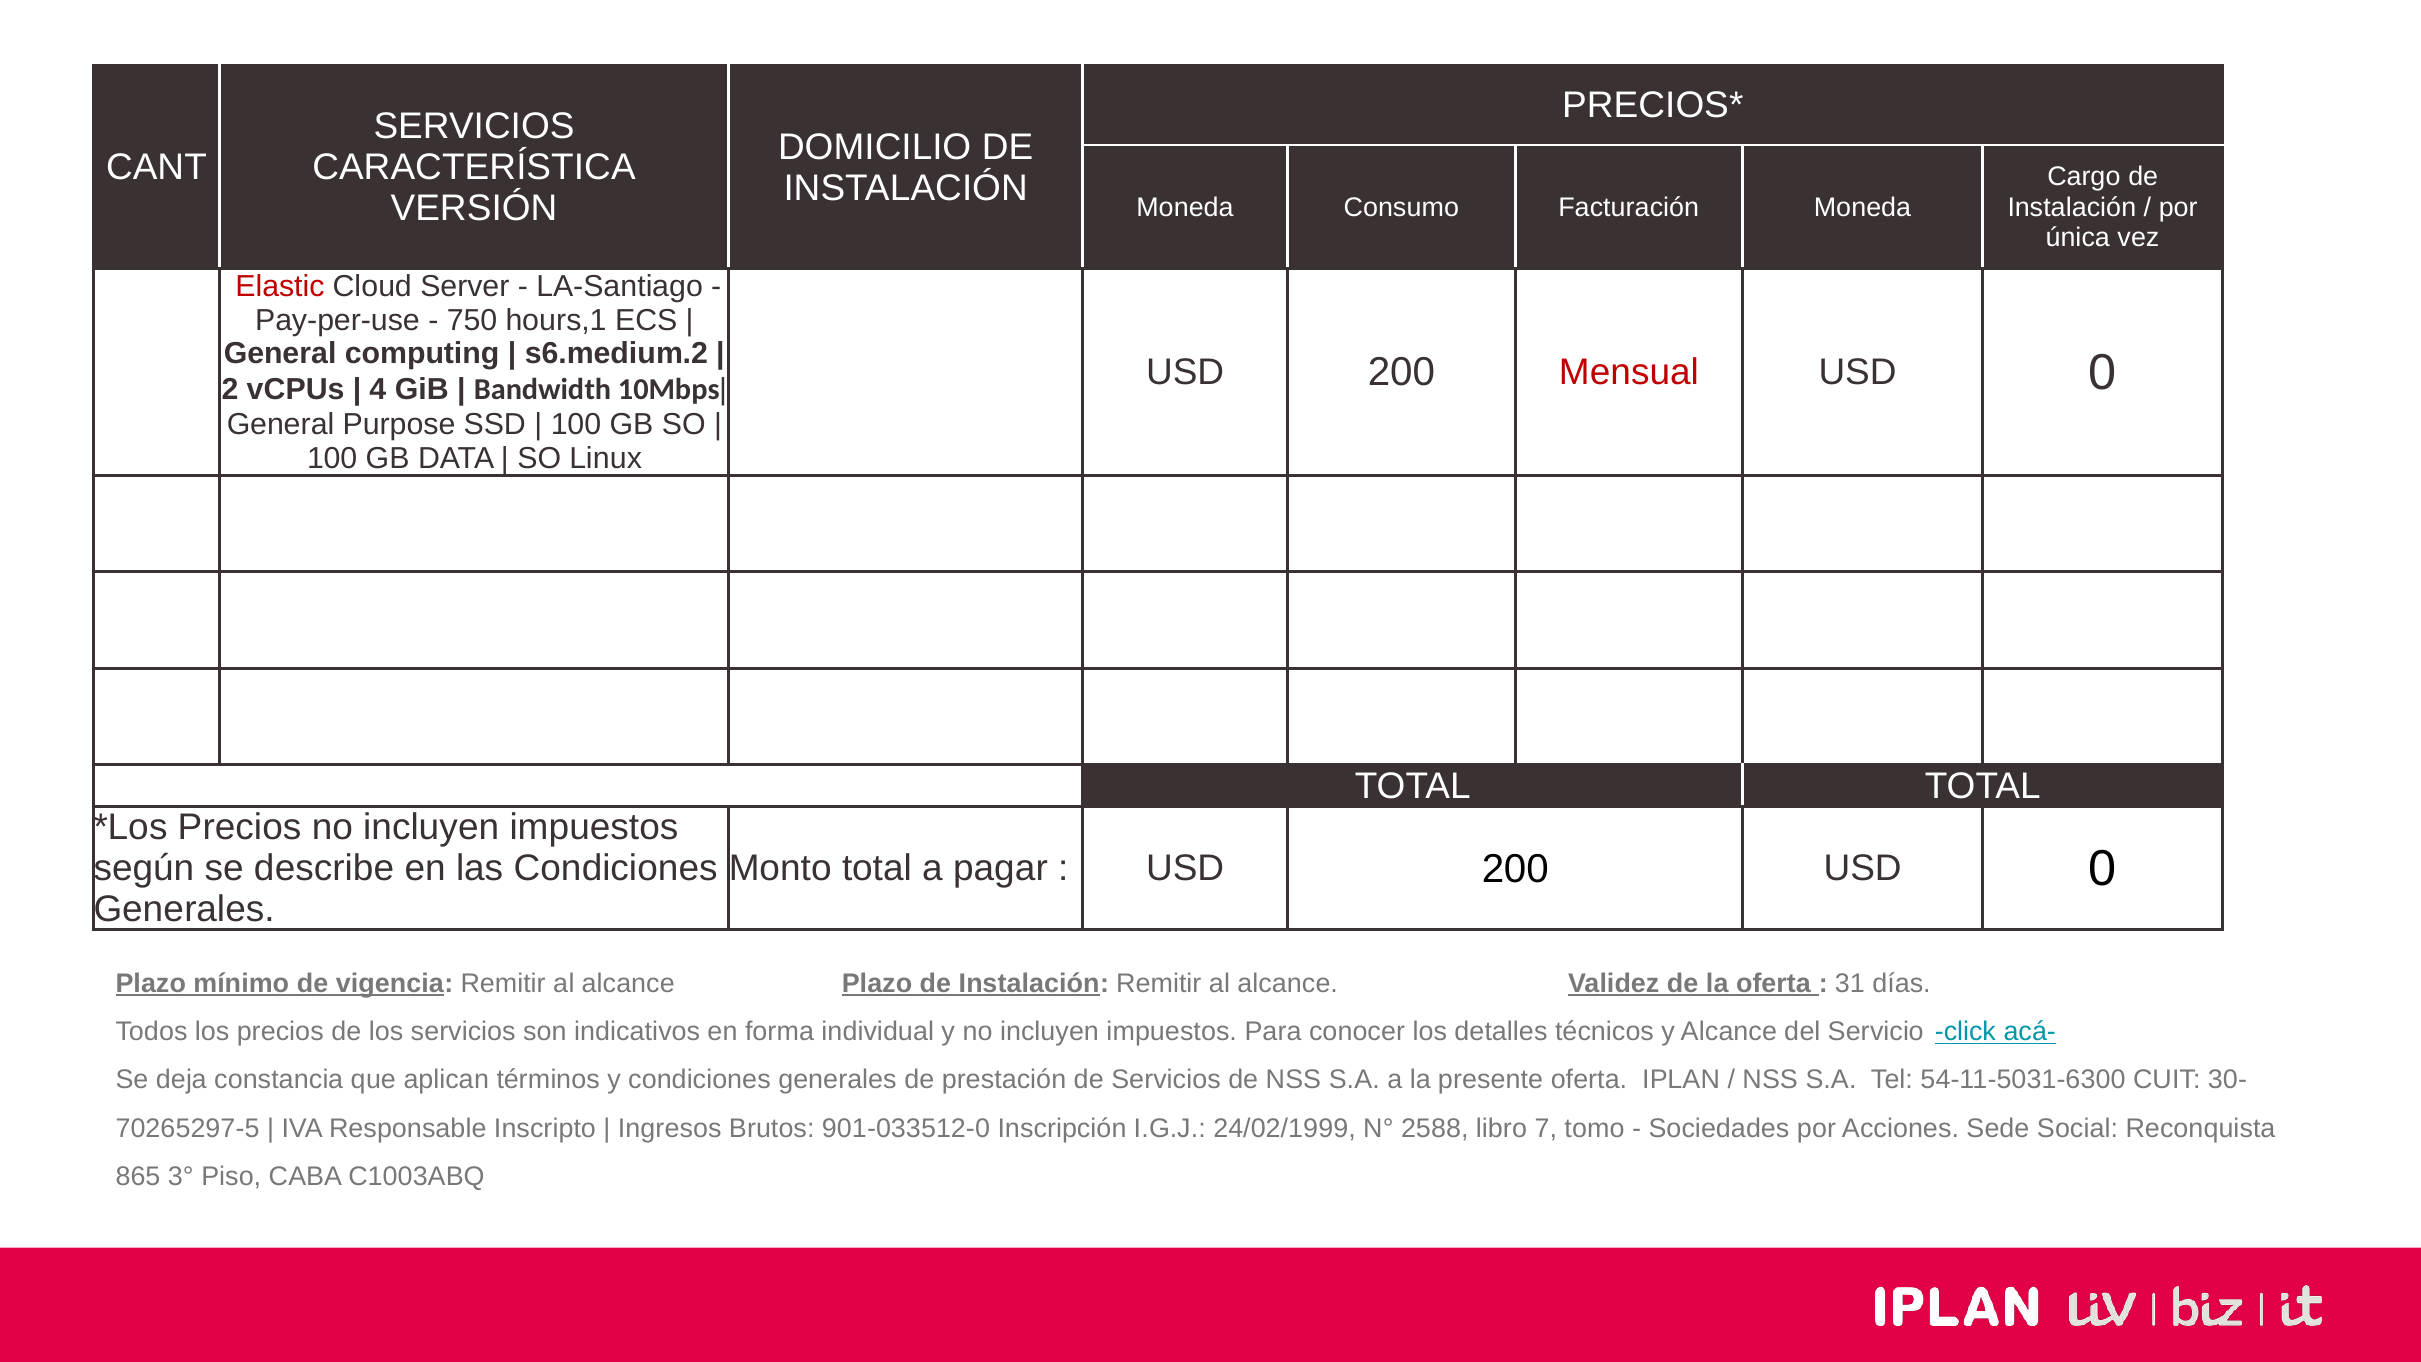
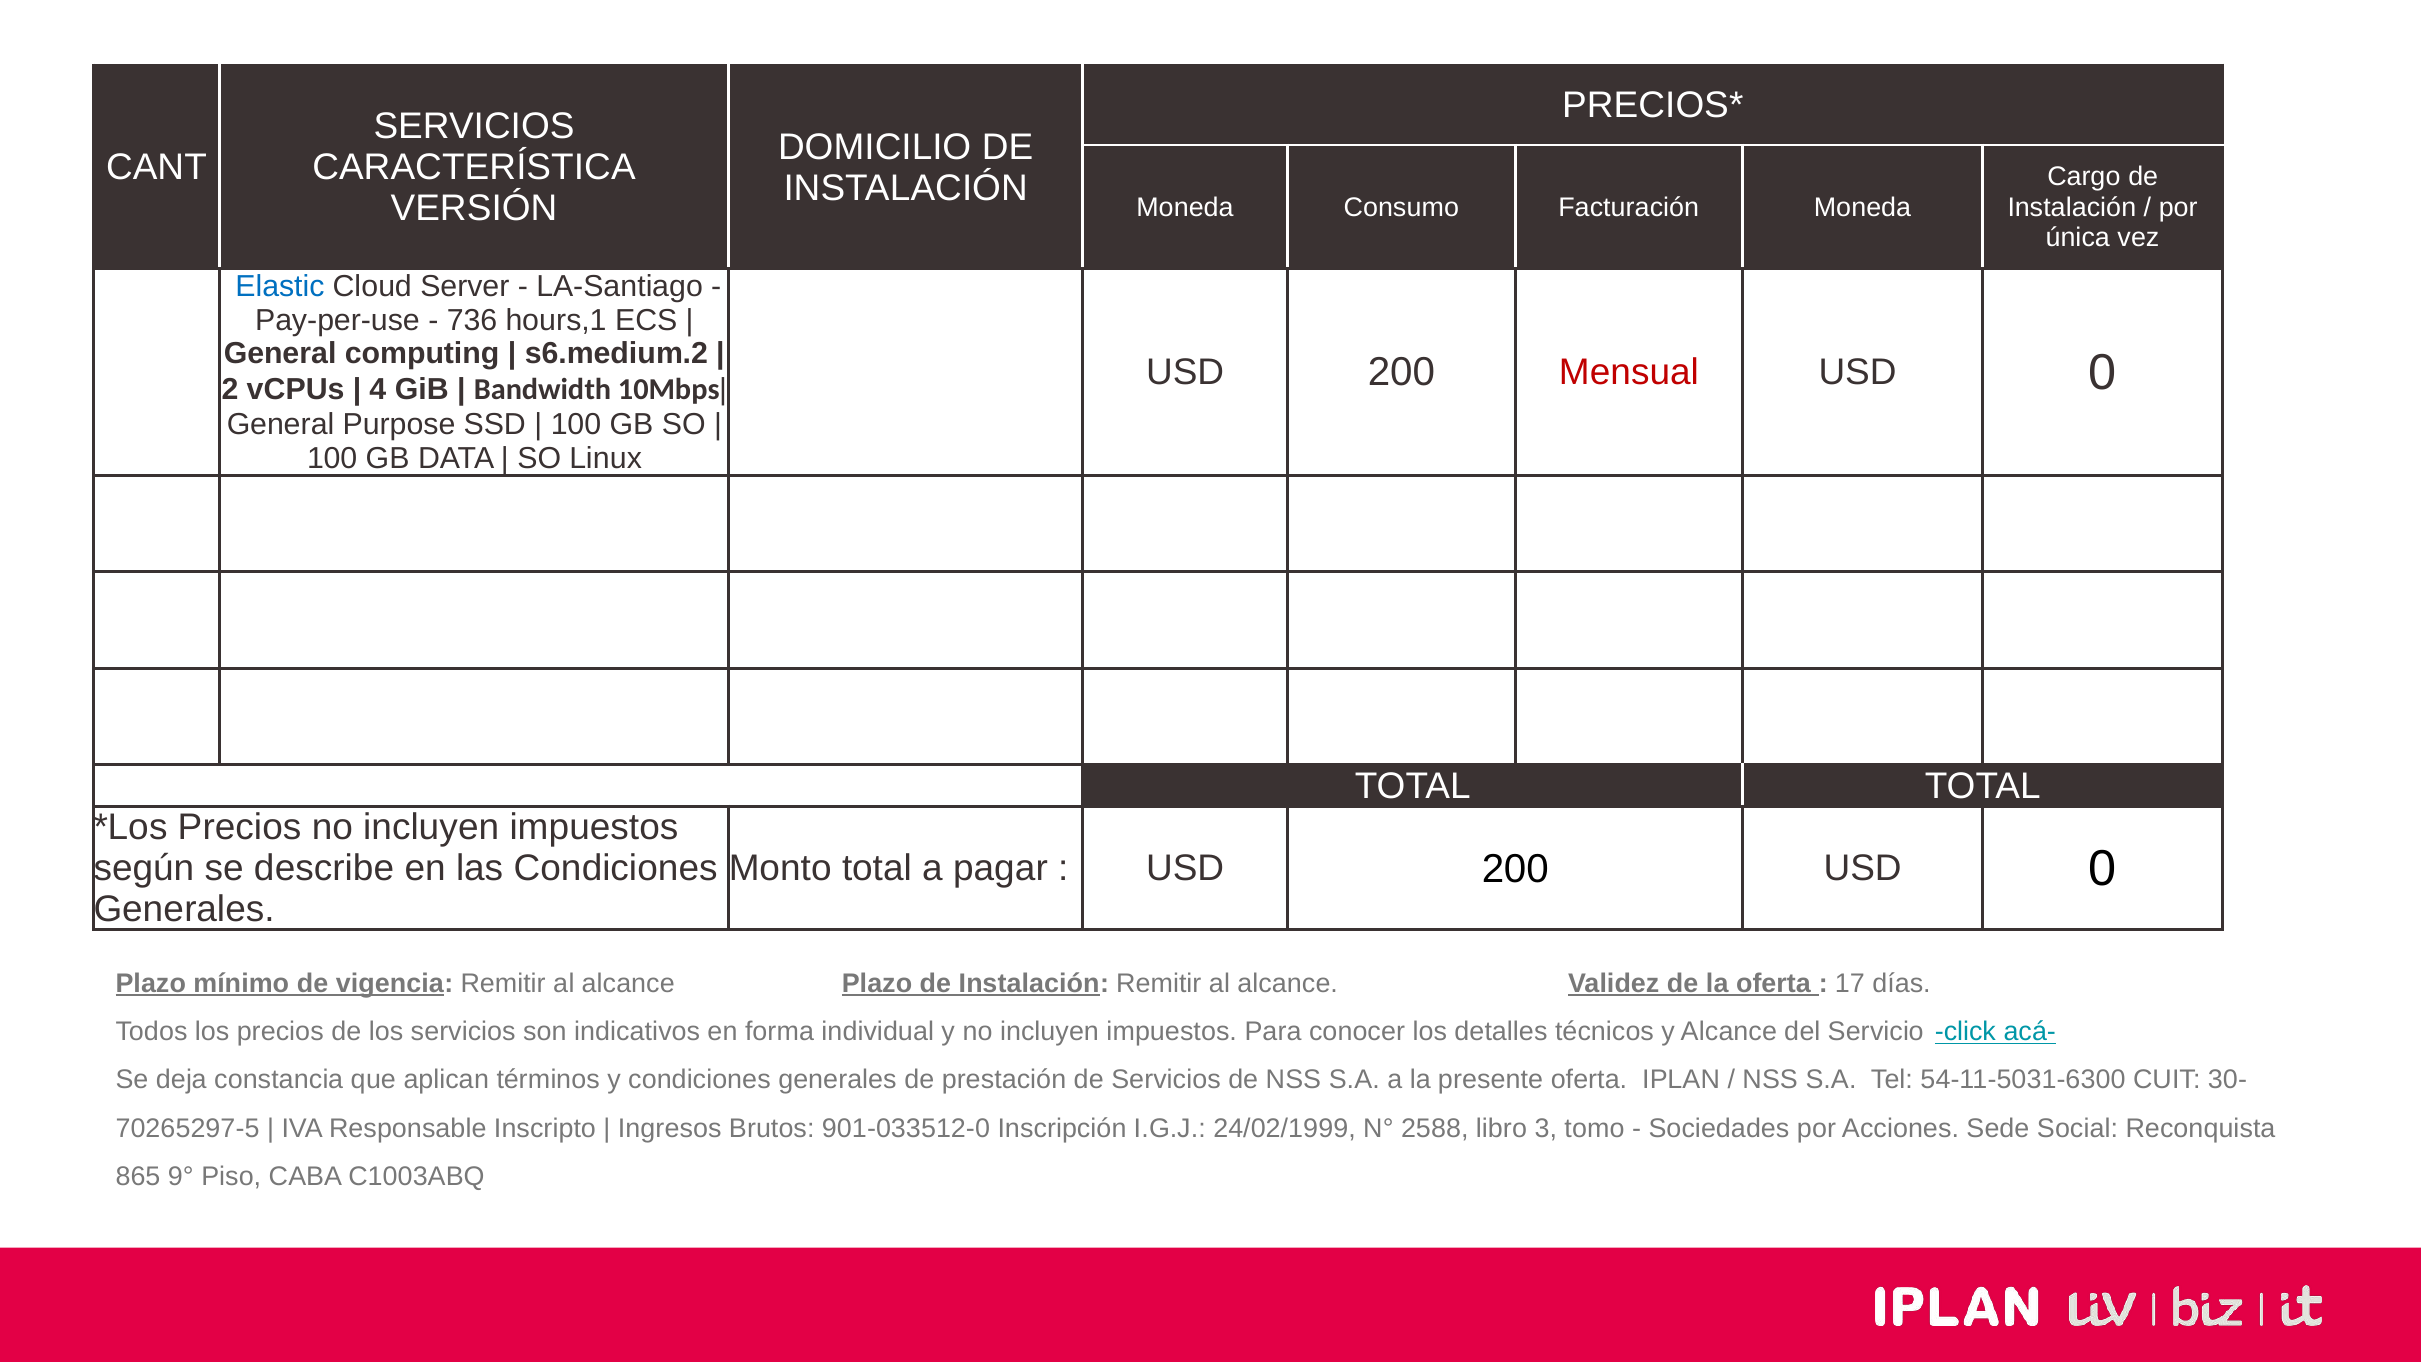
Elastic colour: red -> blue
750: 750 -> 736
31: 31 -> 17
7: 7 -> 3
3°: 3° -> 9°
